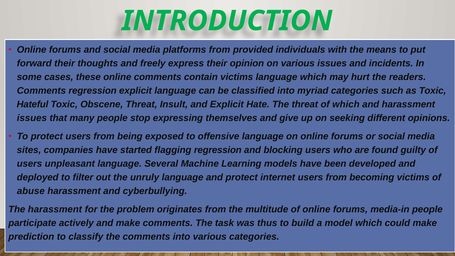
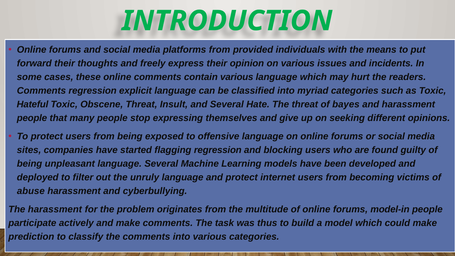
contain victims: victims -> various
and Explicit: Explicit -> Several
of which: which -> bayes
issues at (32, 118): issues -> people
users at (30, 164): users -> being
media-in: media-in -> model-in
